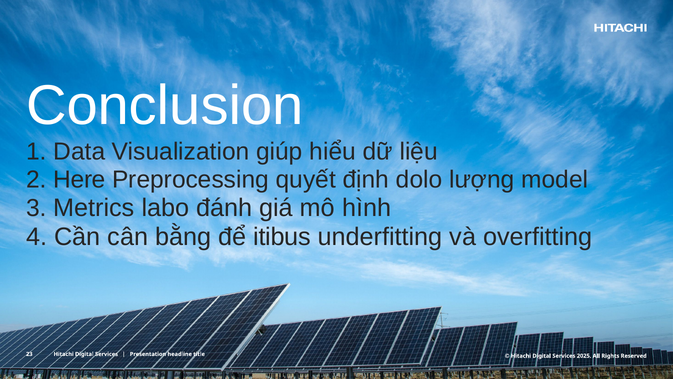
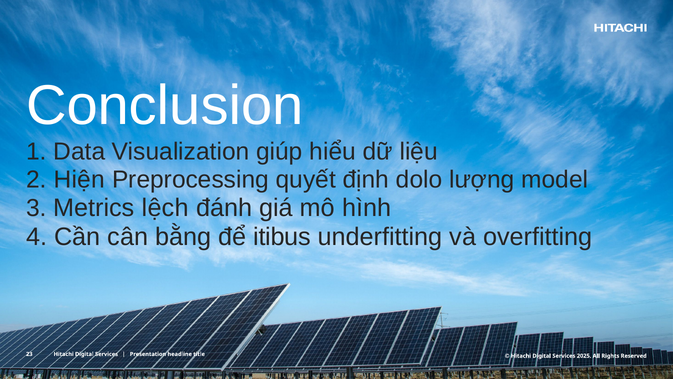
Here: Here -> Hiện
labo: labo -> lệch
